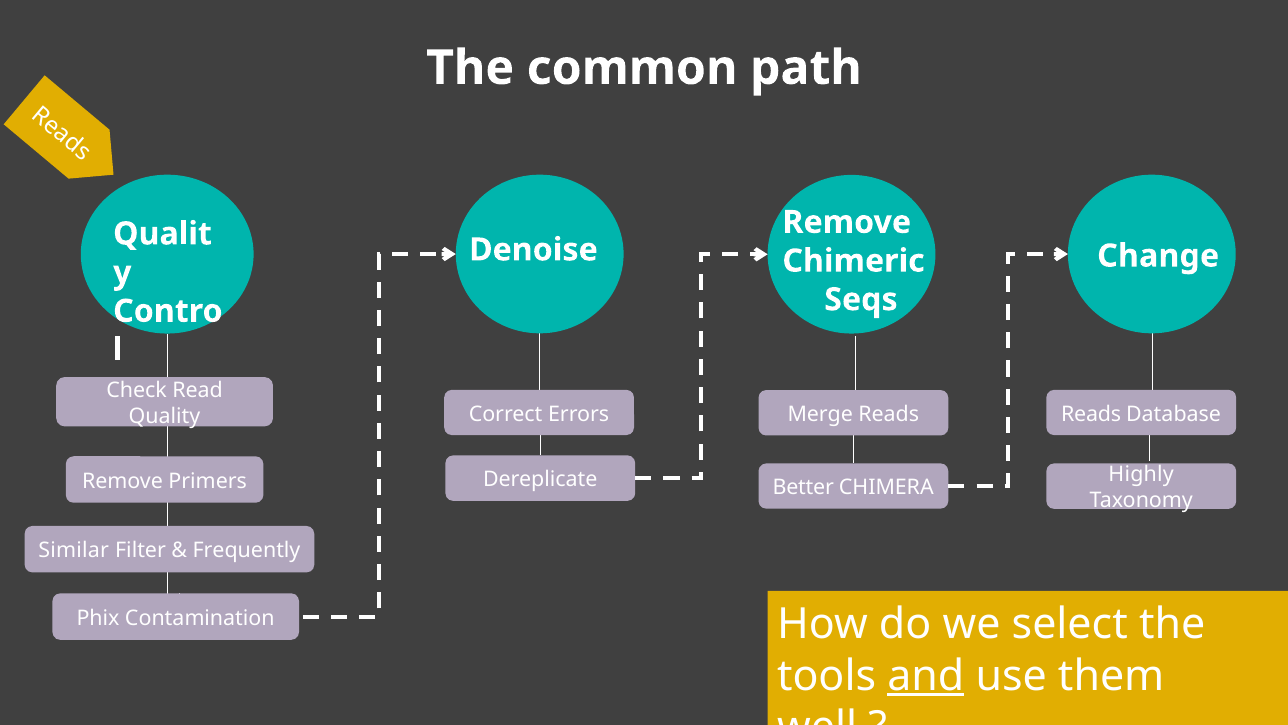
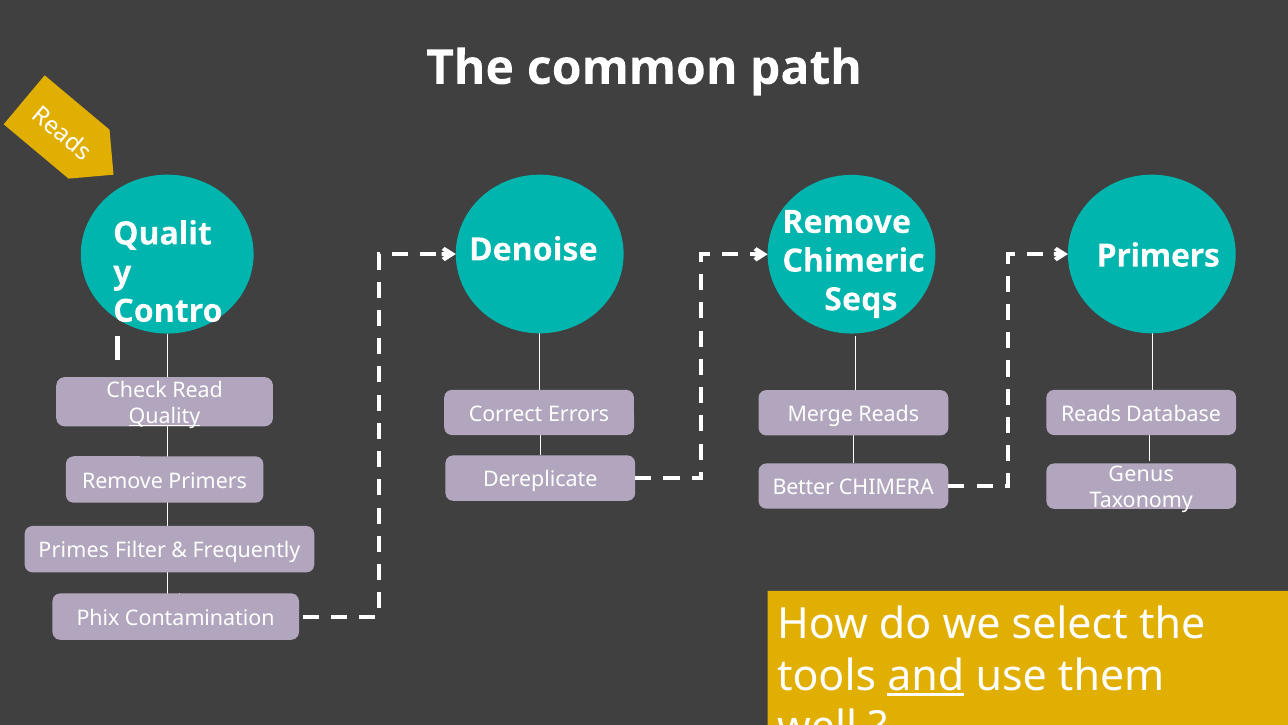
Change at (1158, 256): Change -> Primers
Quality underline: none -> present
Highly: Highly -> Genus
Similar: Similar -> Primes
